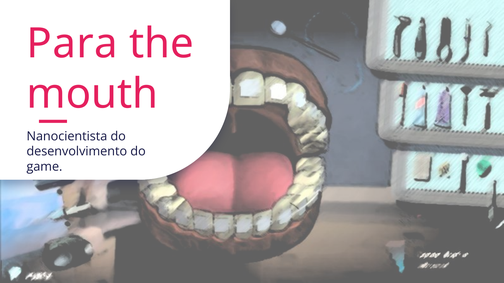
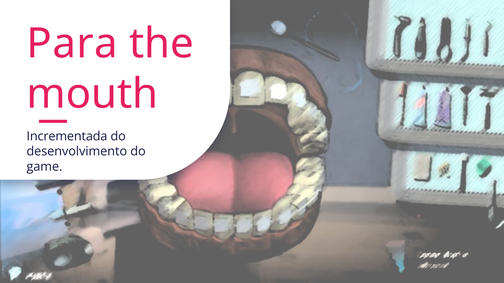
Nanocientista: Nanocientista -> Incrementada
